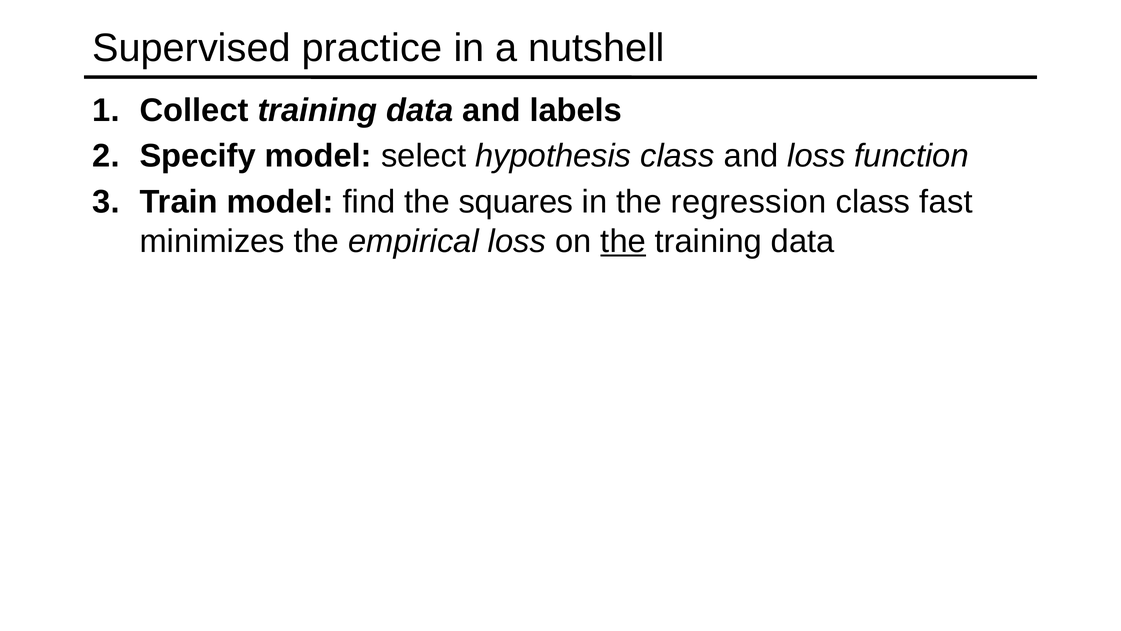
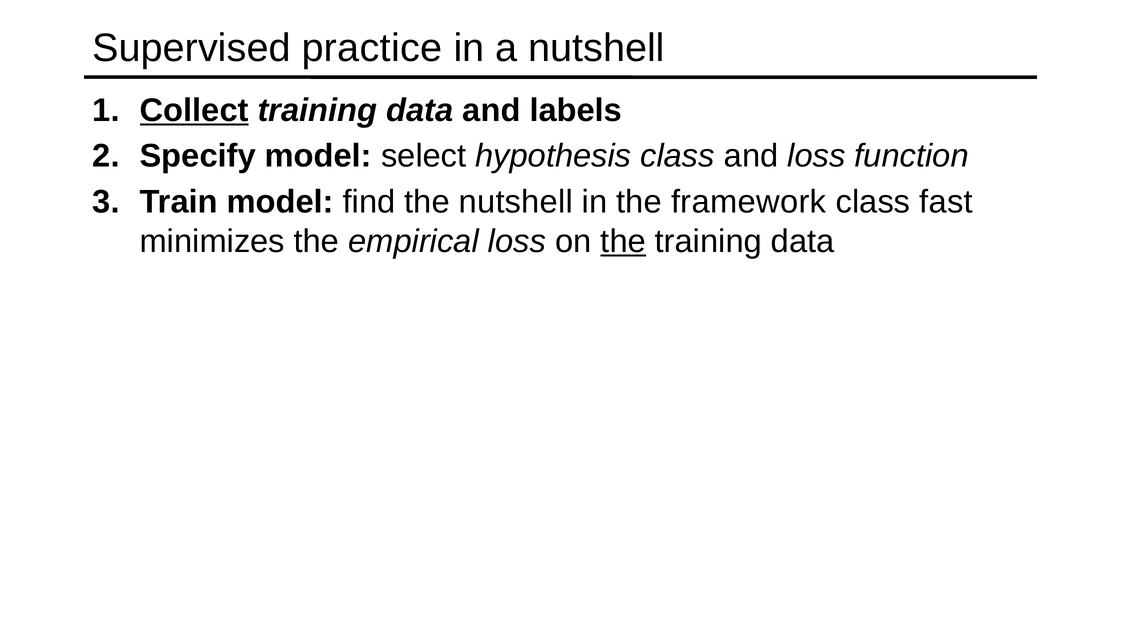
Collect underline: none -> present
the squares: squares -> nutshell
regression: regression -> framework
